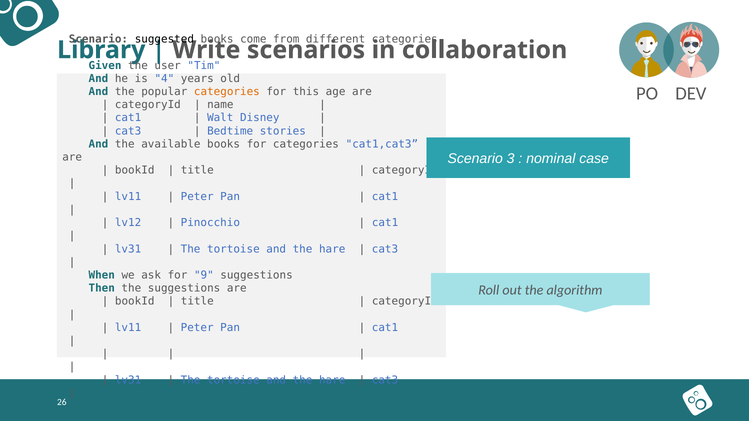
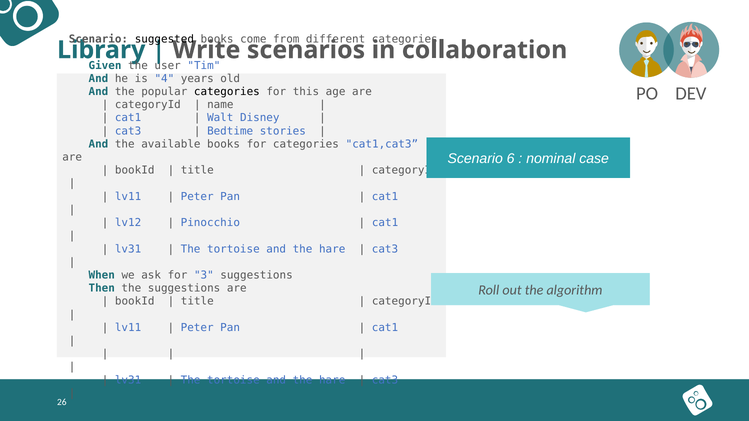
categories at (227, 92) colour: orange -> black
3: 3 -> 6
9: 9 -> 3
